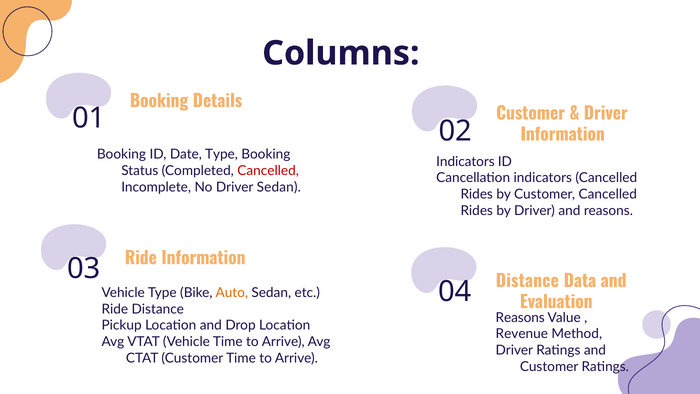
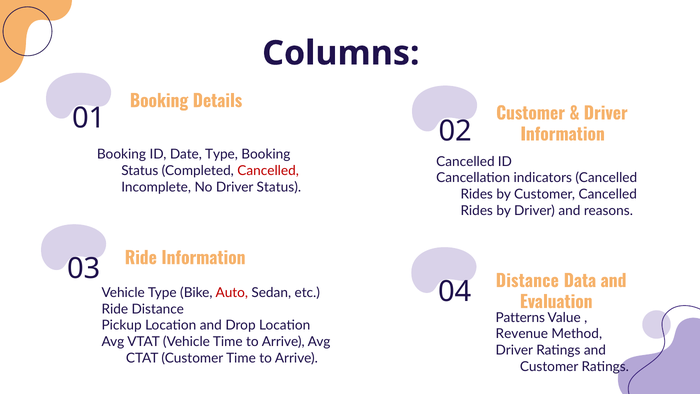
Indicators at (465, 162): Indicators -> Cancelled
Driver Sedan: Sedan -> Status
Auto colour: orange -> red
Reasons at (520, 317): Reasons -> Patterns
